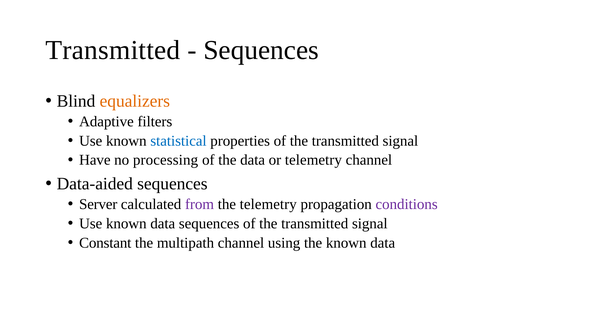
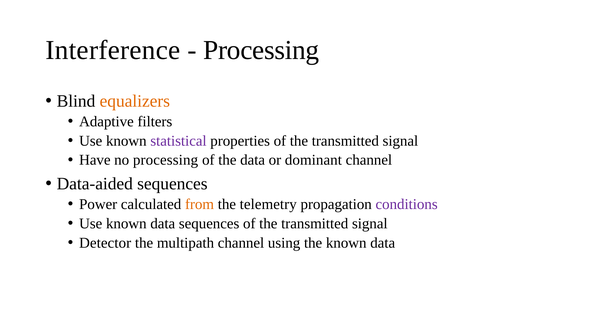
Transmitted at (113, 50): Transmitted -> Interference
Sequences at (261, 50): Sequences -> Processing
statistical colour: blue -> purple
or telemetry: telemetry -> dominant
Server: Server -> Power
from colour: purple -> orange
Constant: Constant -> Detector
